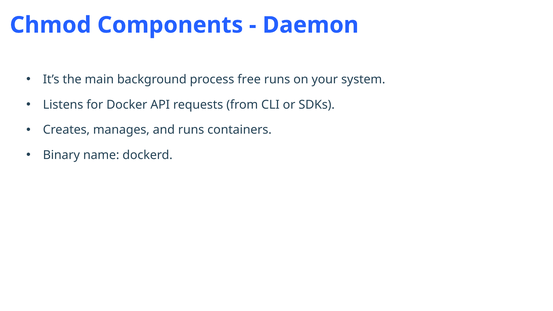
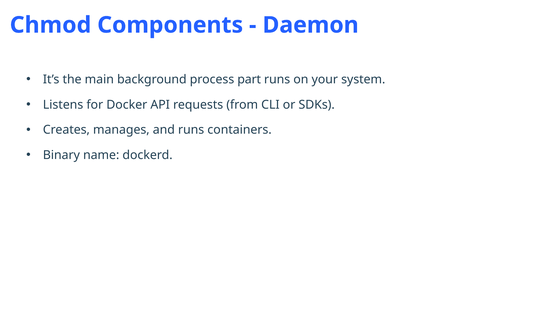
free: free -> part
